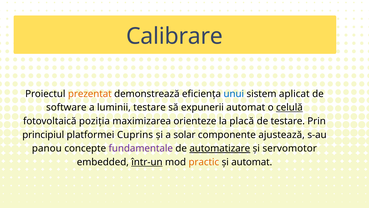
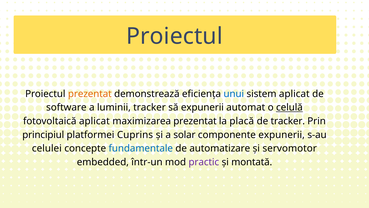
Calibrare at (175, 36): Calibrare -> Proiectul
luminii testare: testare -> tracker
fotovoltaică poziția: poziția -> aplicat
maximizarea orienteze: orienteze -> prezentat
de testare: testare -> tracker
componente ajustează: ajustează -> expunerii
panou: panou -> celulei
fundamentale colour: purple -> blue
automatizare underline: present -> none
într-un underline: present -> none
practic colour: orange -> purple
și automat: automat -> montată
